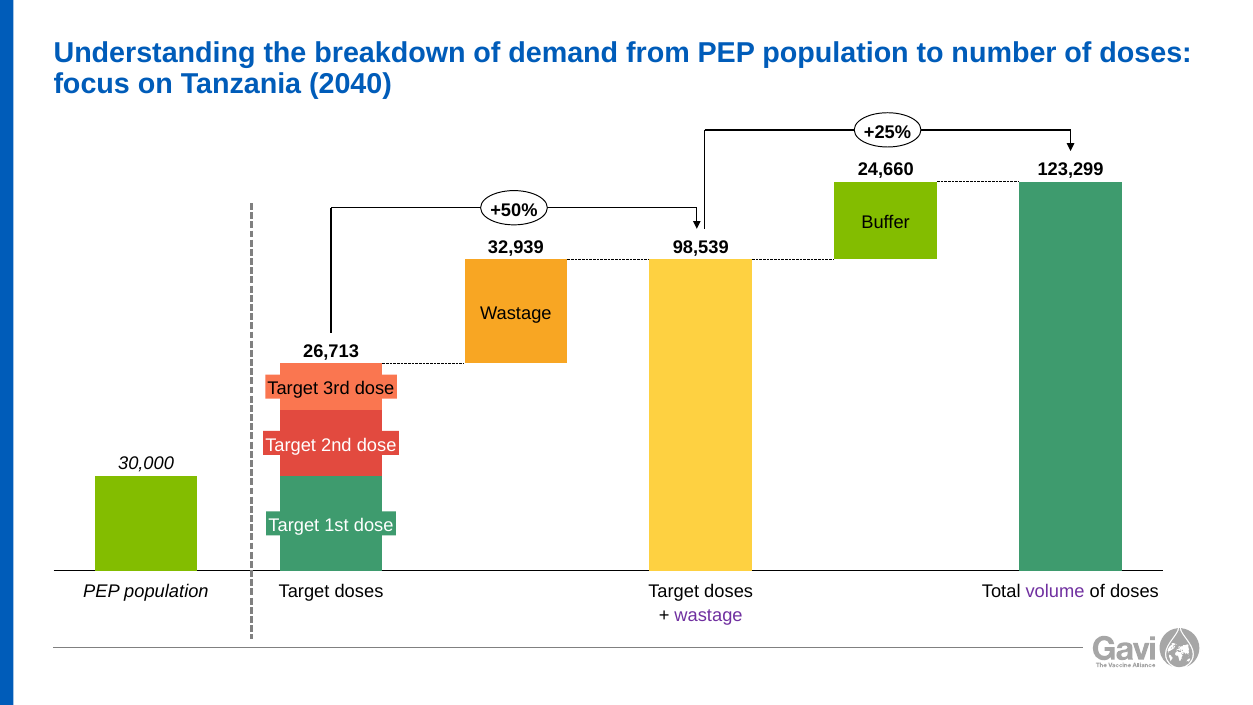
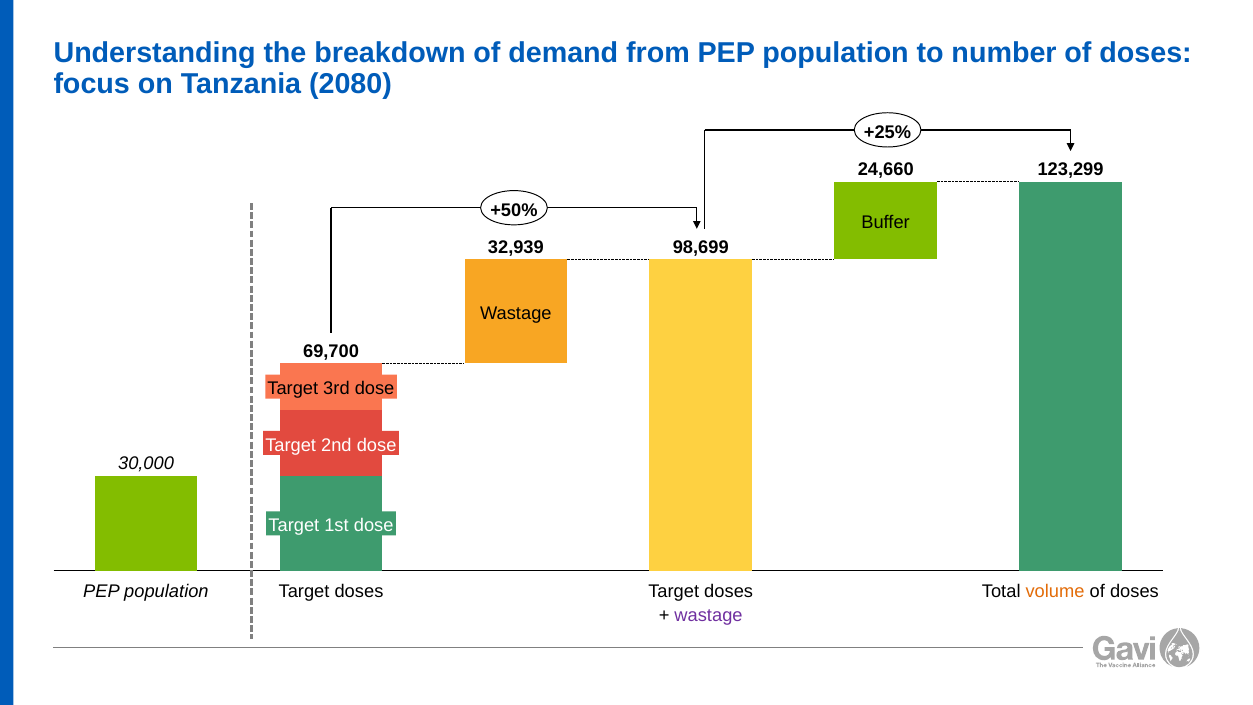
2040: 2040 -> 2080
98,539: 98,539 -> 98,699
26,713: 26,713 -> 69,700
volume colour: purple -> orange
